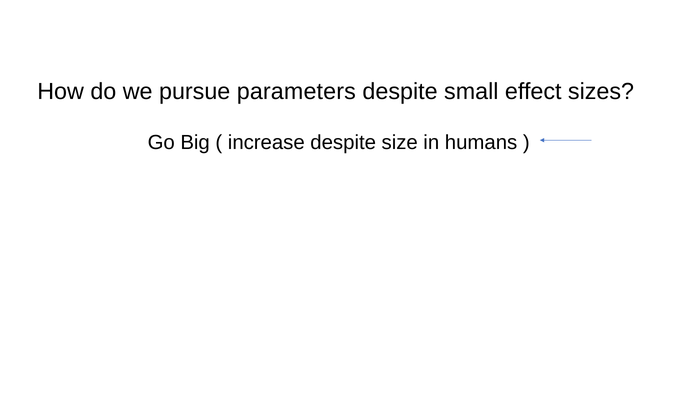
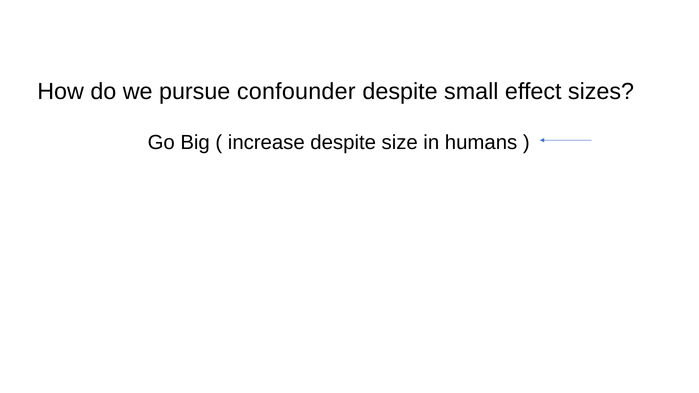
parameters: parameters -> confounder
